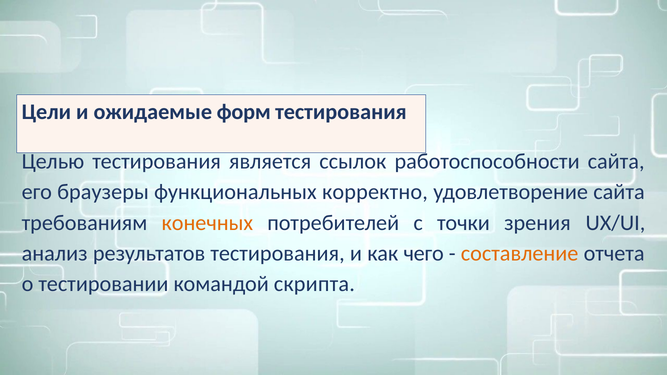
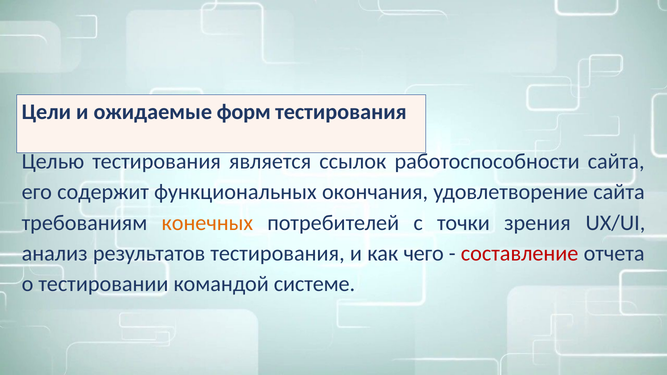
браузеры: браузеры -> содержит
корректно: корректно -> окончания
составление colour: orange -> red
скрипта: скрипта -> системе
